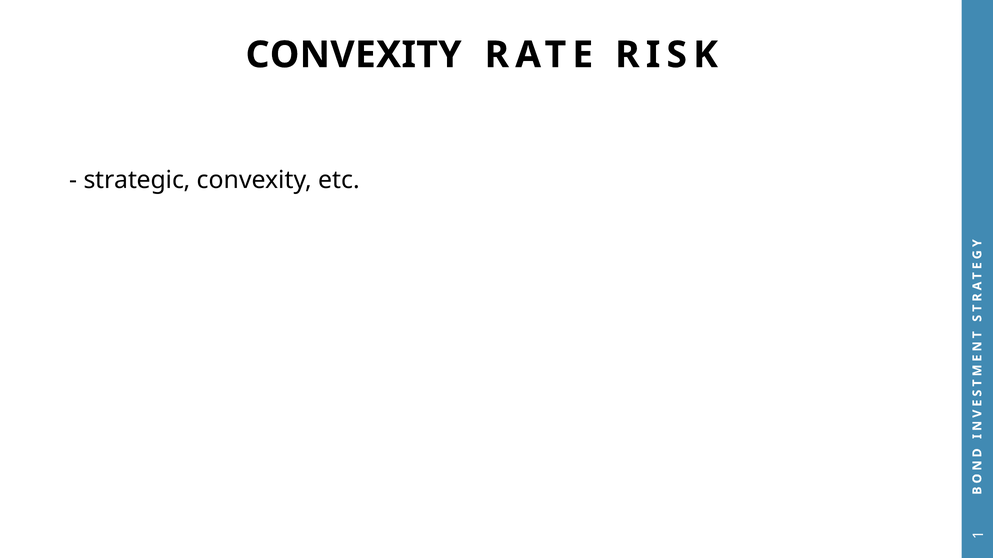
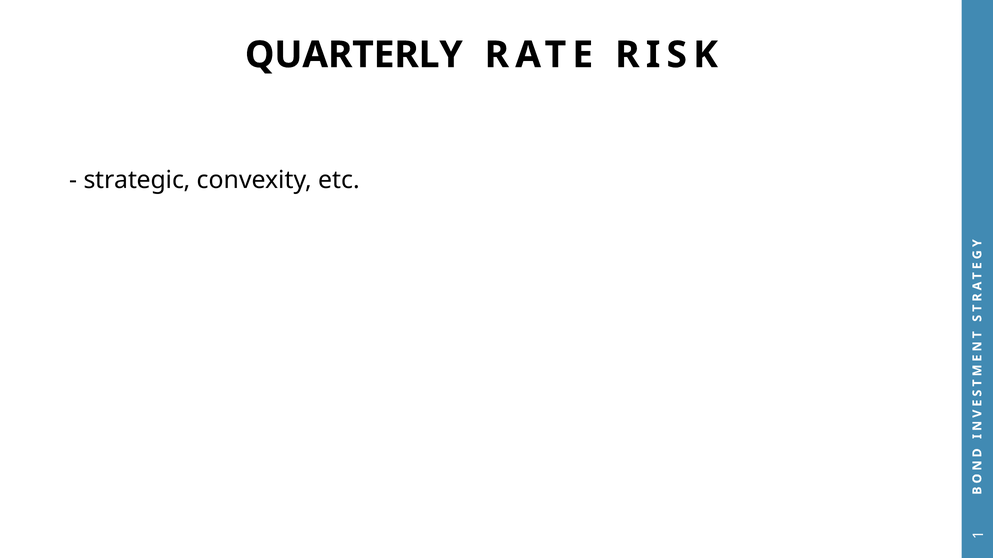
CONVEXITY at (354, 55): CONVEXITY -> QUARTERLY
